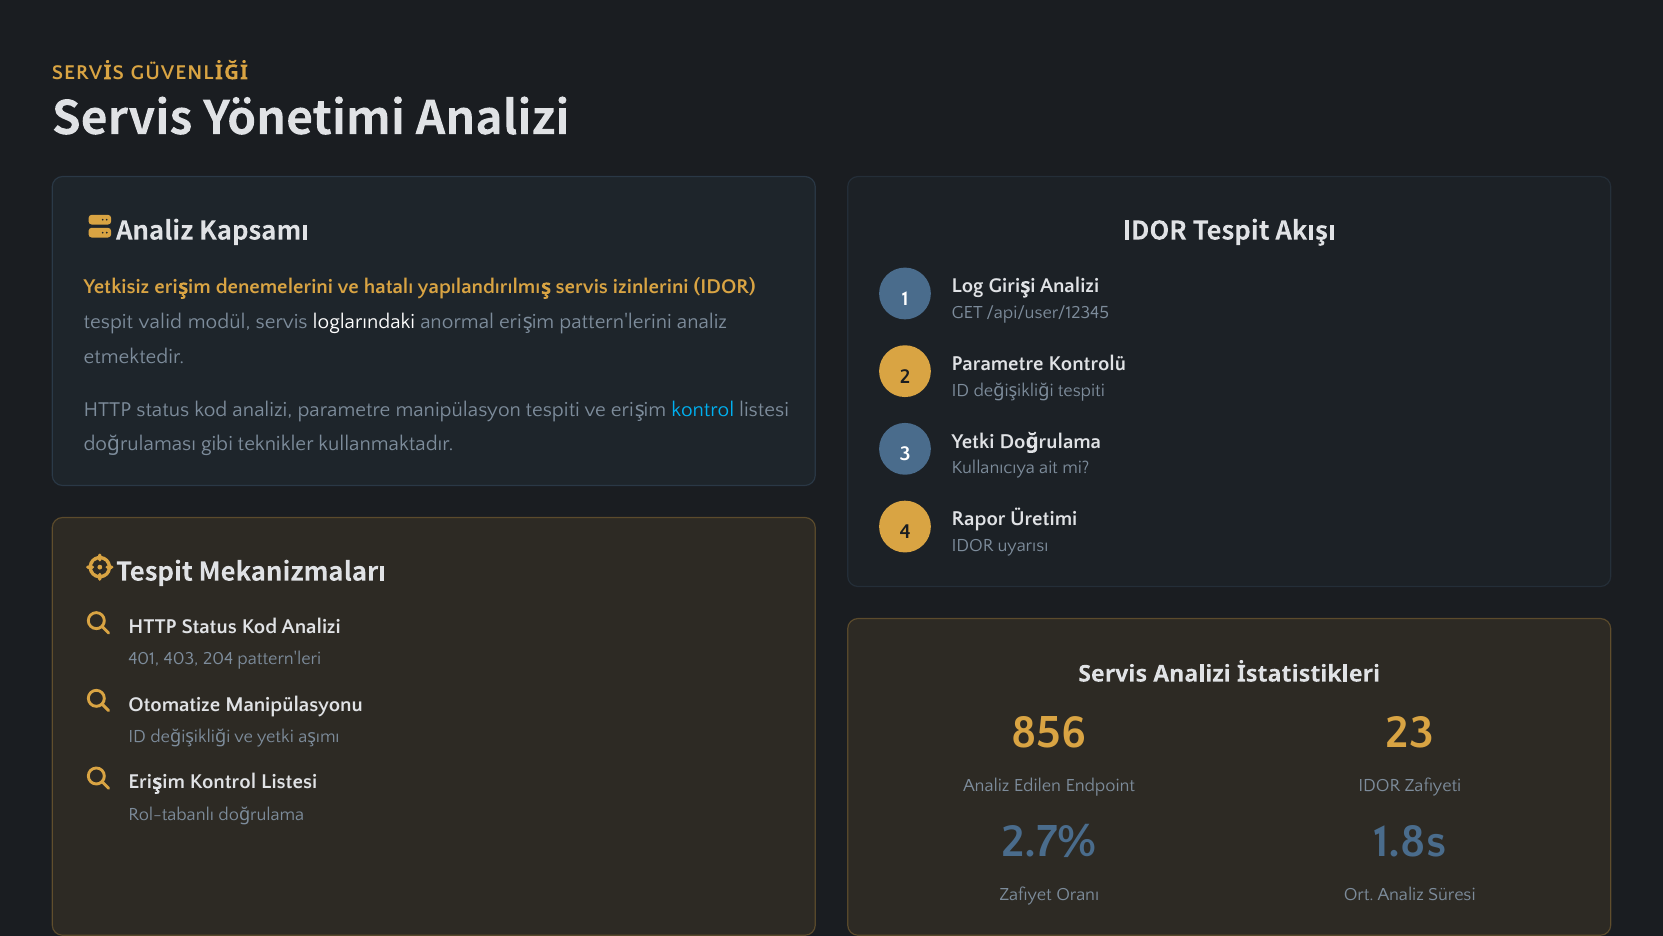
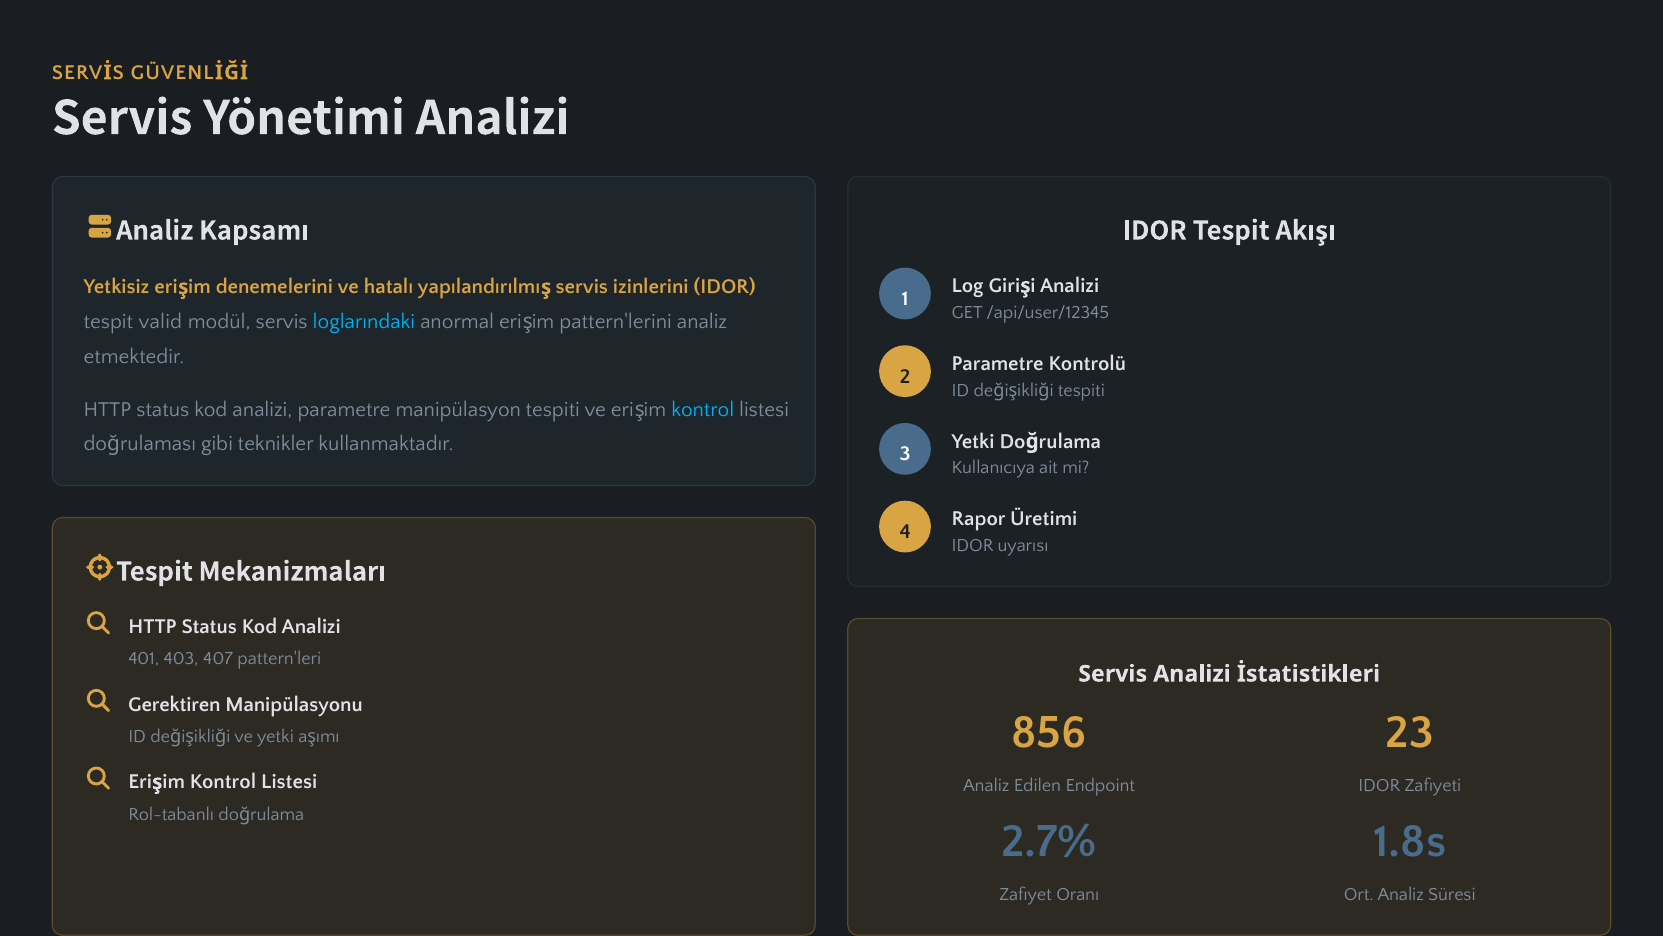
loglarındaki colour: white -> light blue
204: 204 -> 407
Otomatize: Otomatize -> Gerektiren
